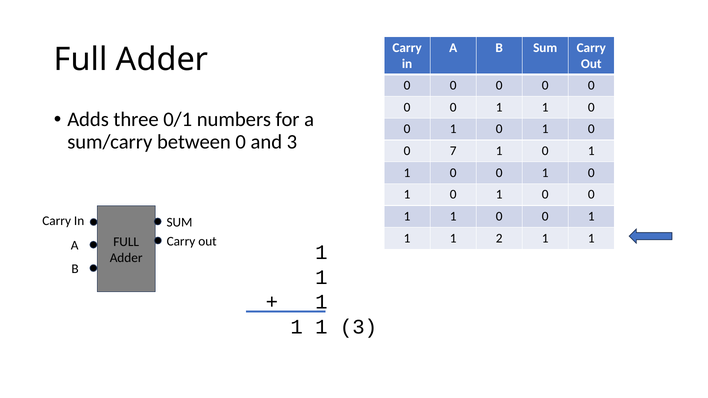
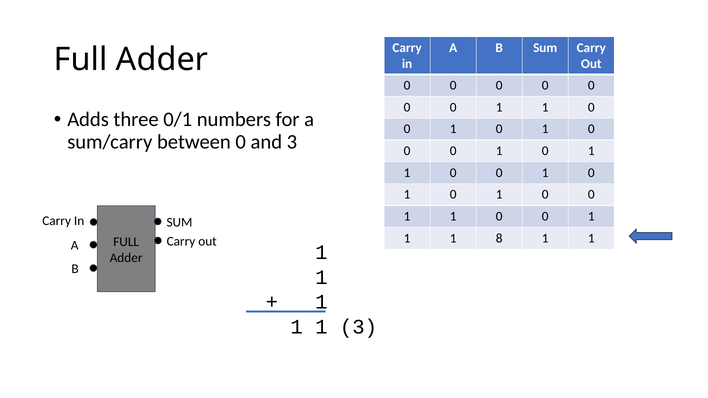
7 at (453, 151): 7 -> 0
2: 2 -> 8
